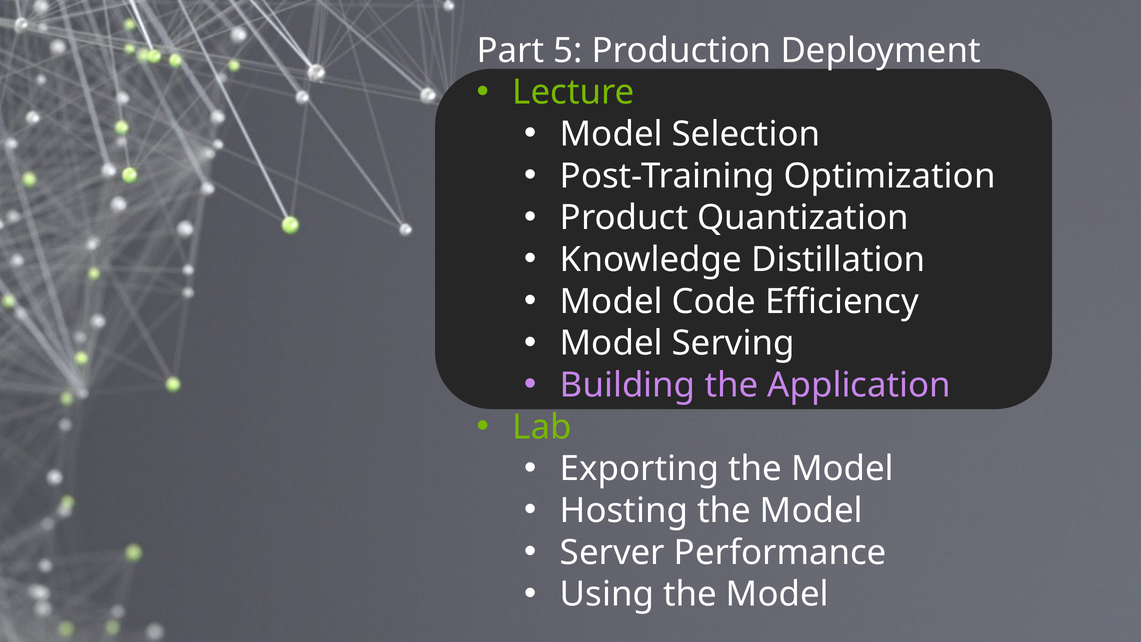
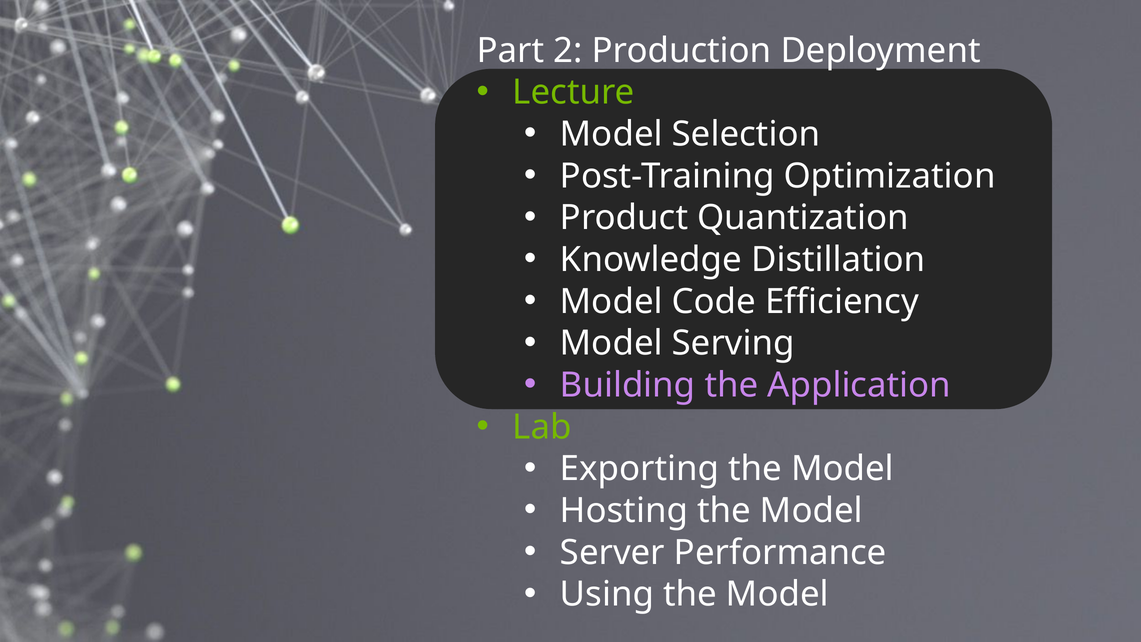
5: 5 -> 2
